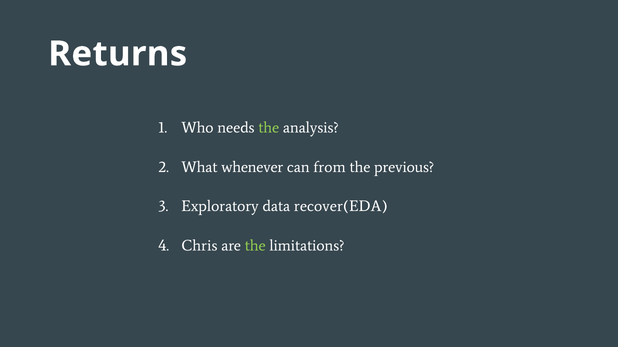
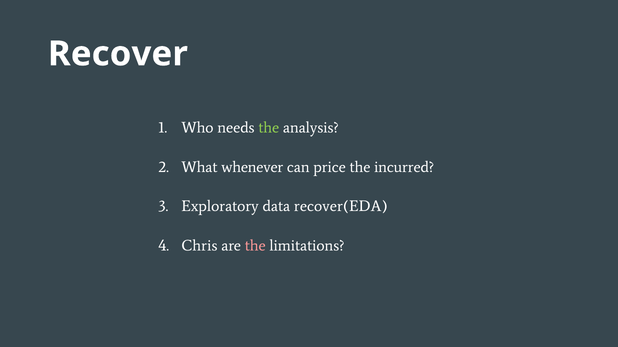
Returns: Returns -> Recover
from: from -> price
previous: previous -> incurred
the at (255, 246) colour: light green -> pink
